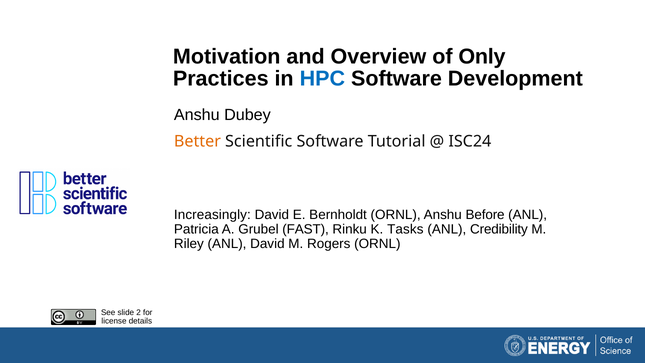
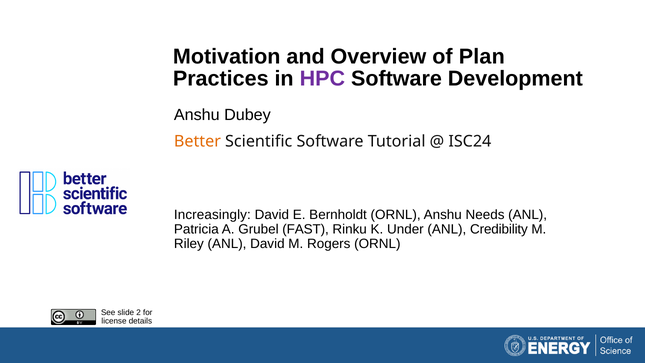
Only: Only -> Plan
HPC colour: blue -> purple
Before: Before -> Needs
Tasks: Tasks -> Under
